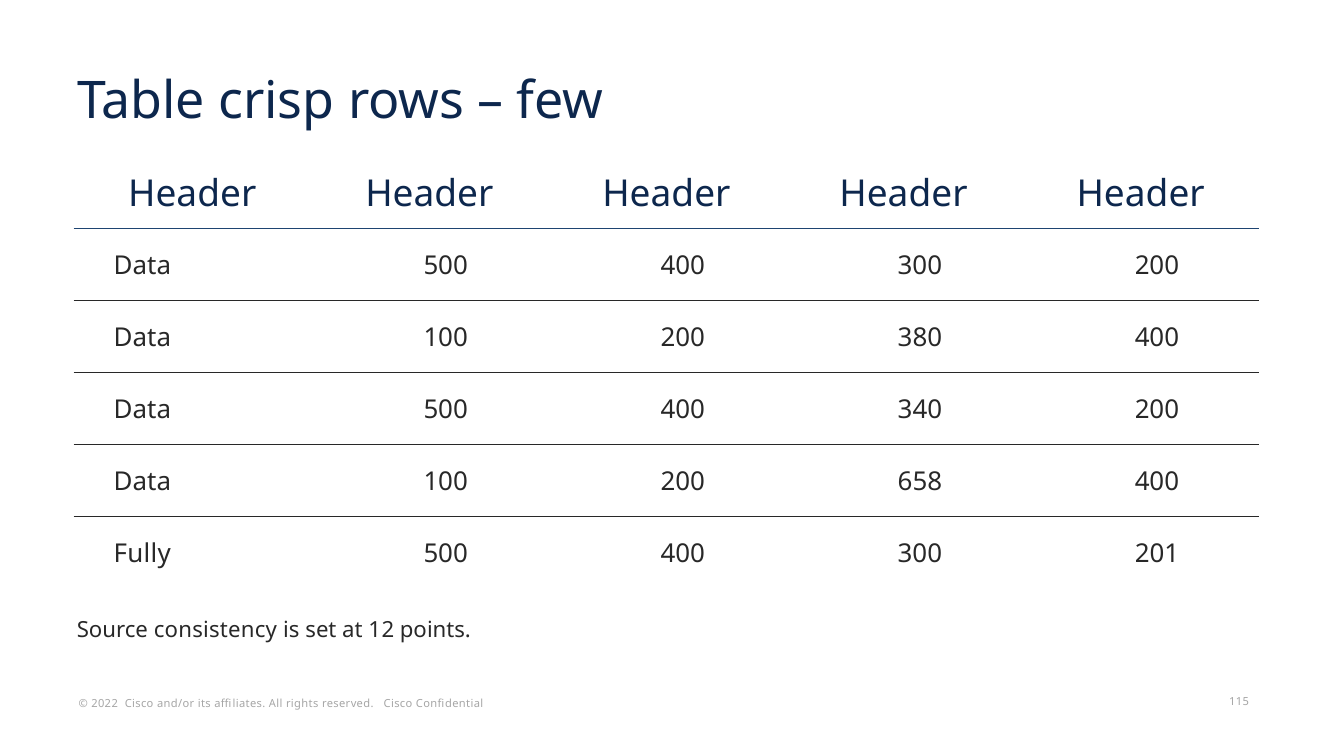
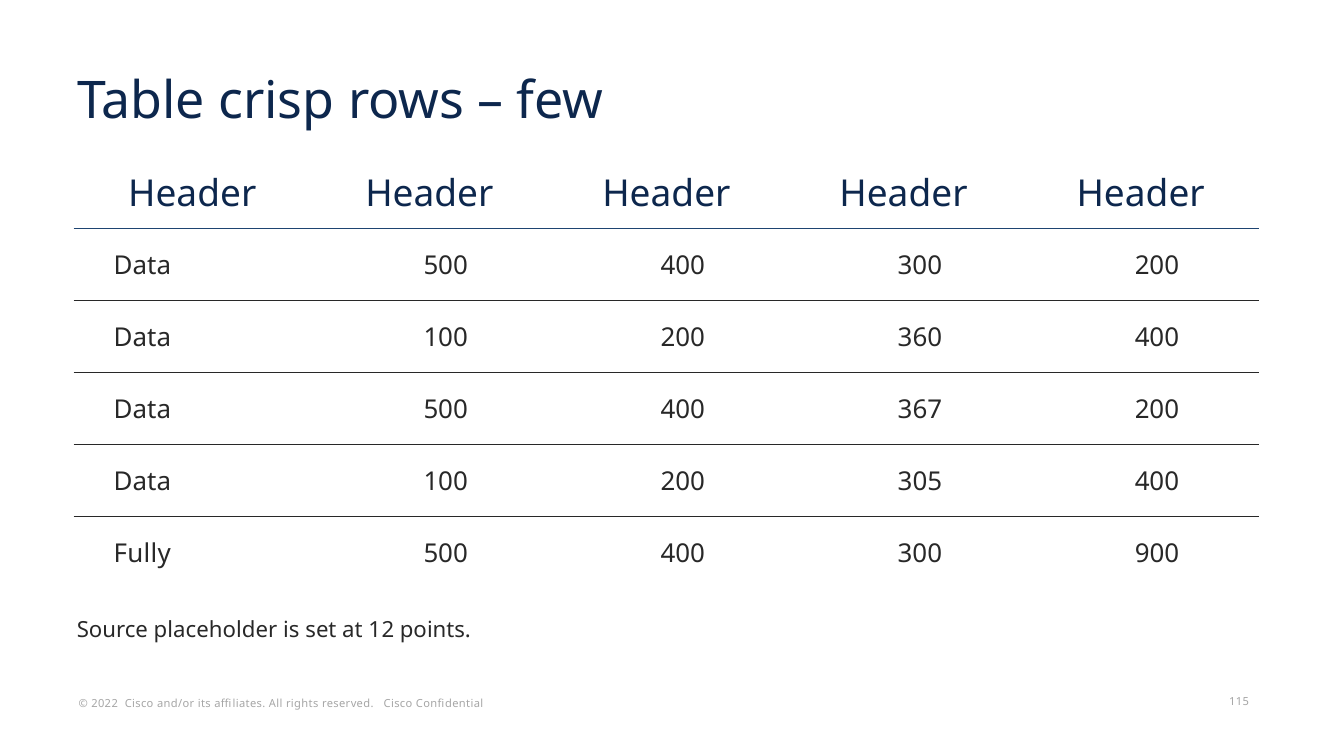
380: 380 -> 360
340: 340 -> 367
658: 658 -> 305
201: 201 -> 900
consistency: consistency -> placeholder
